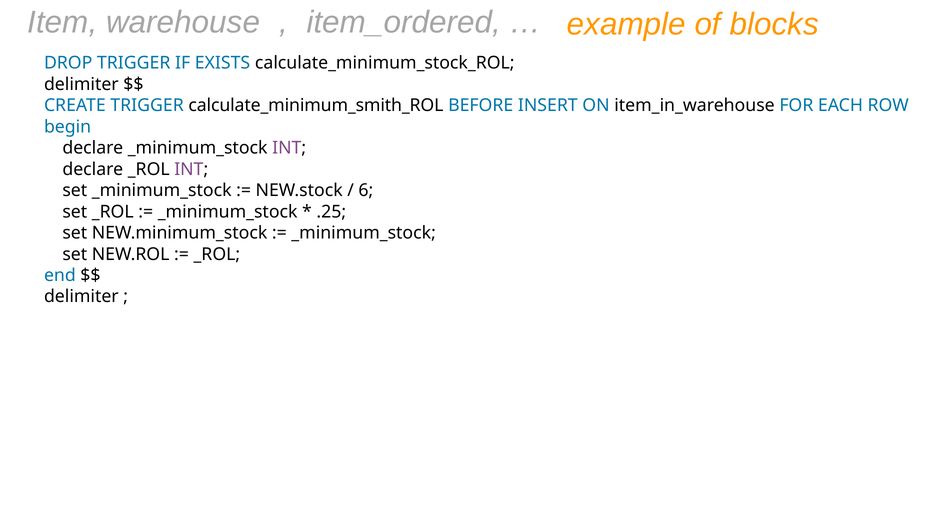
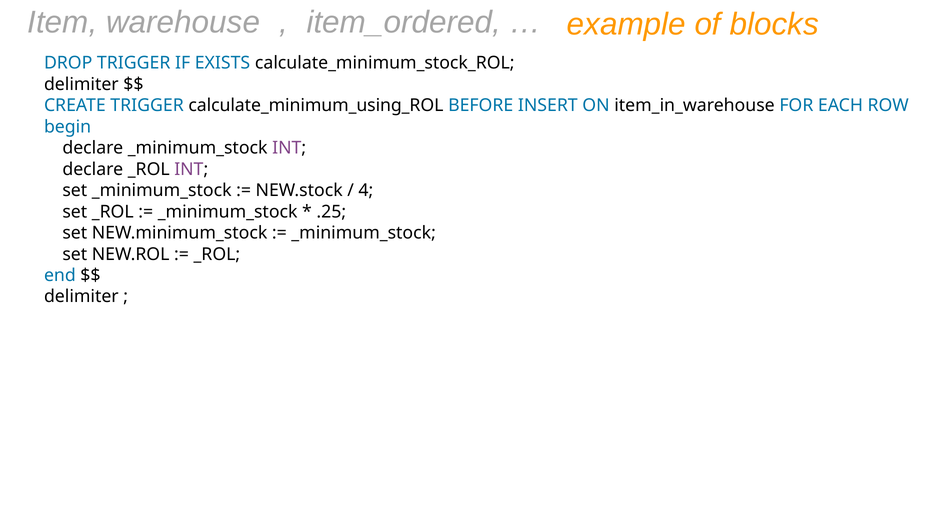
calculate_minimum_smith_ROL: calculate_minimum_smith_ROL -> calculate_minimum_using_ROL
6: 6 -> 4
